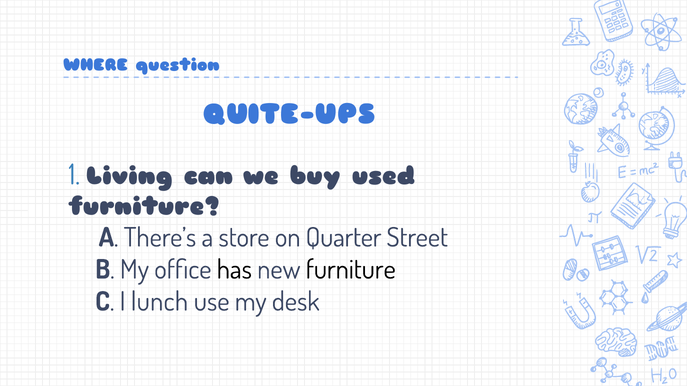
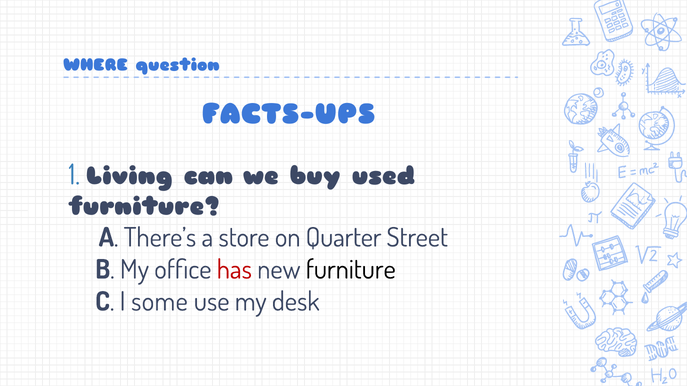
QUITE-UPS: QUITE-UPS -> FACTS-UPS
has colour: black -> red
lunch: lunch -> some
